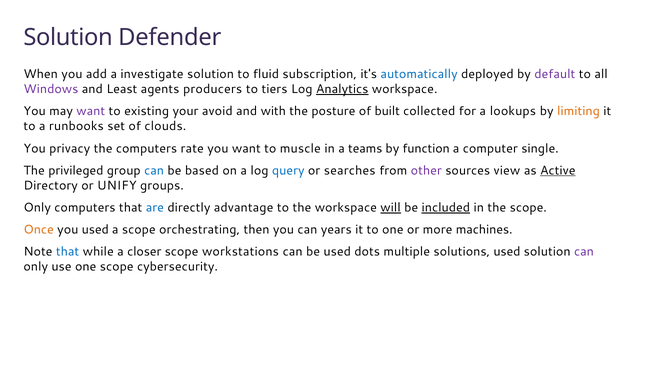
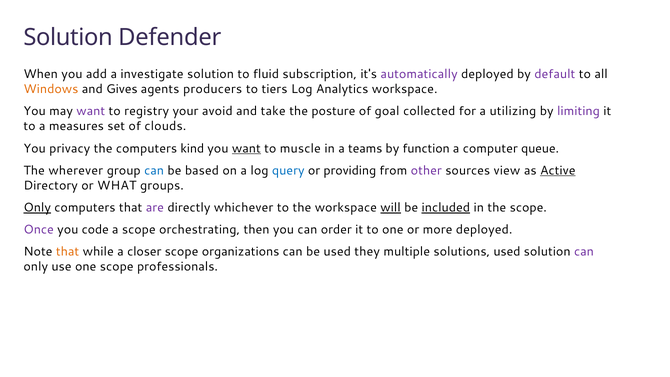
automatically colour: blue -> purple
Windows colour: purple -> orange
Least: Least -> Gives
Analytics underline: present -> none
existing: existing -> registry
with: with -> take
built: built -> goal
lookups: lookups -> utilizing
limiting colour: orange -> purple
runbooks: runbooks -> measures
rate: rate -> kind
want at (246, 148) underline: none -> present
single: single -> queue
privileged: privileged -> wherever
searches: searches -> providing
UNIFY: UNIFY -> WHAT
Only at (37, 208) underline: none -> present
are colour: blue -> purple
advantage: advantage -> whichever
Once colour: orange -> purple
you used: used -> code
years: years -> order
more machines: machines -> deployed
that at (68, 252) colour: blue -> orange
workstations: workstations -> organizations
dots: dots -> they
cybersecurity: cybersecurity -> professionals
